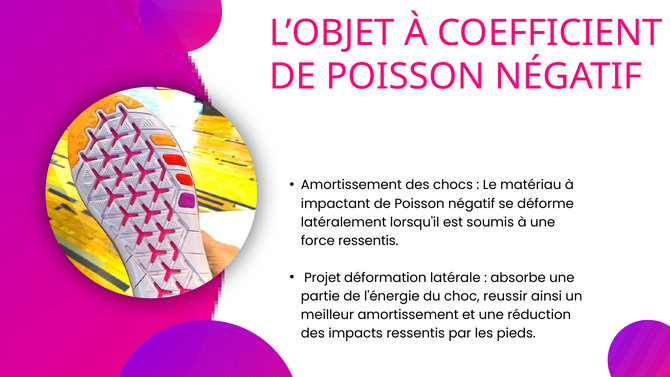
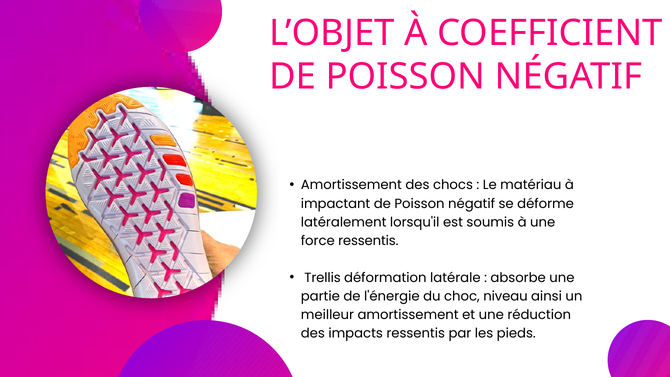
Projet: Projet -> Trellis
reussir: reussir -> niveau
